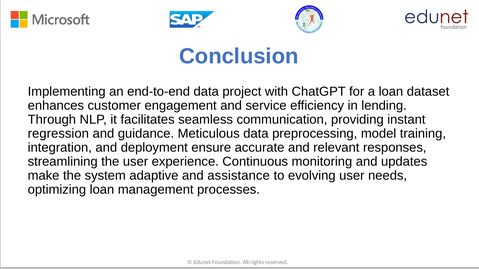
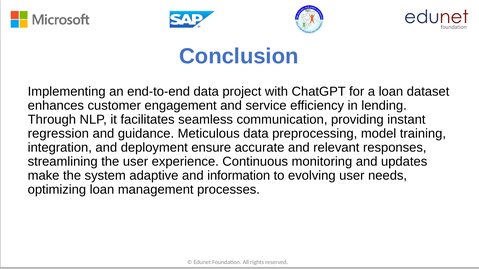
assistance: assistance -> information
